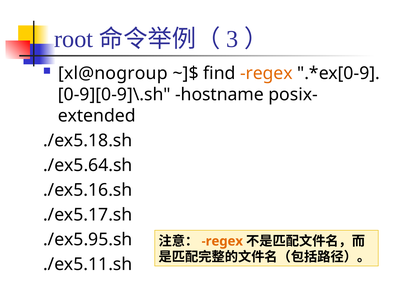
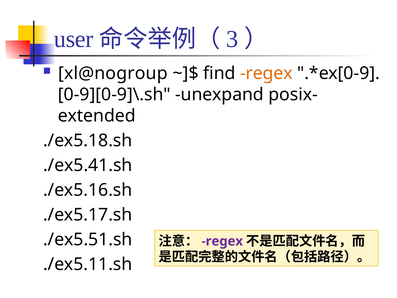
root: root -> user
hostname: hostname -> unexpand
./ex5.64.sh: ./ex5.64.sh -> ./ex5.41.sh
./ex5.95.sh: ./ex5.95.sh -> ./ex5.51.sh
regex at (222, 241) colour: orange -> purple
